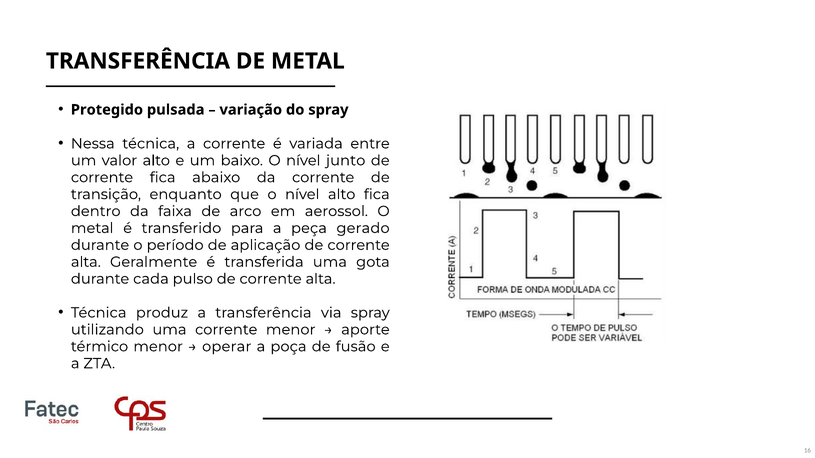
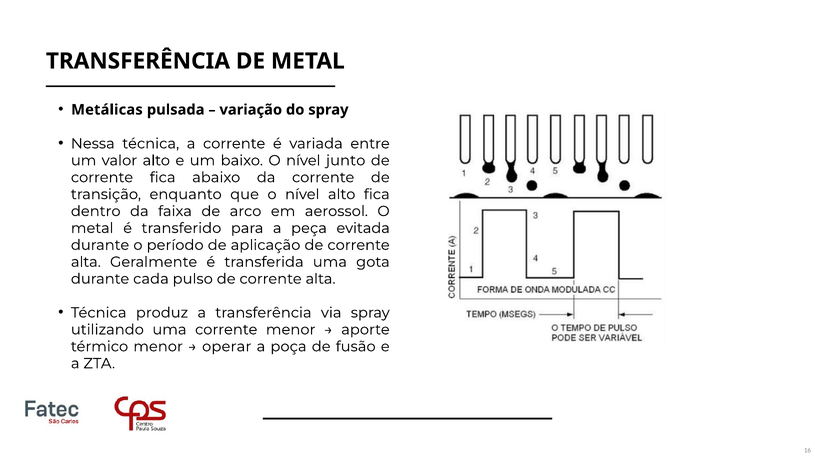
Protegido: Protegido -> Metálicas
gerado: gerado -> evitada
